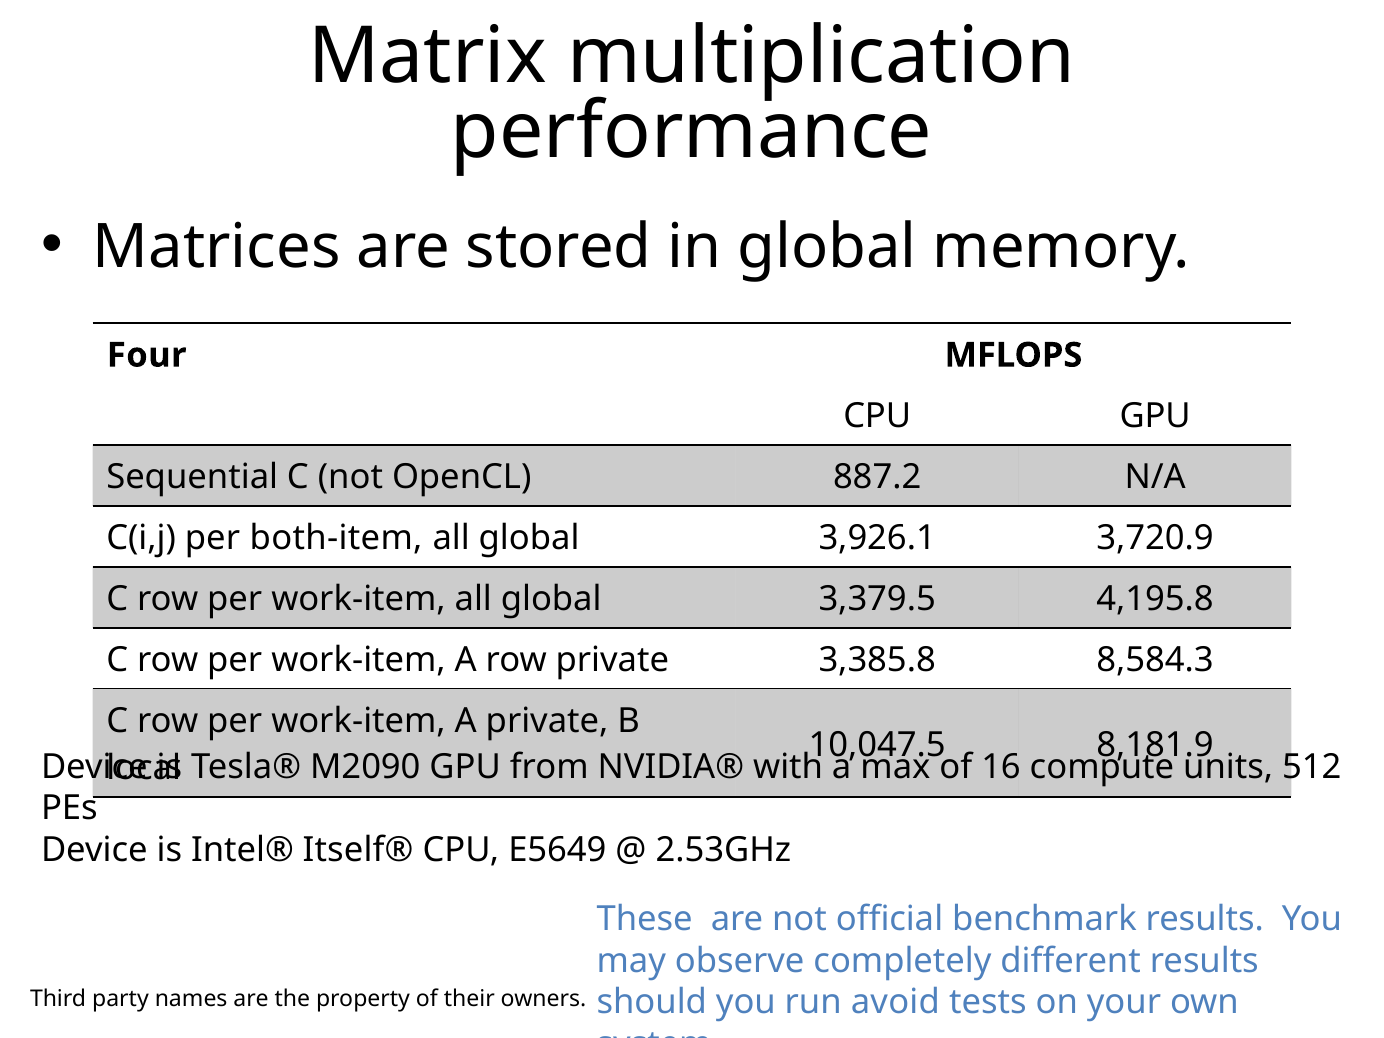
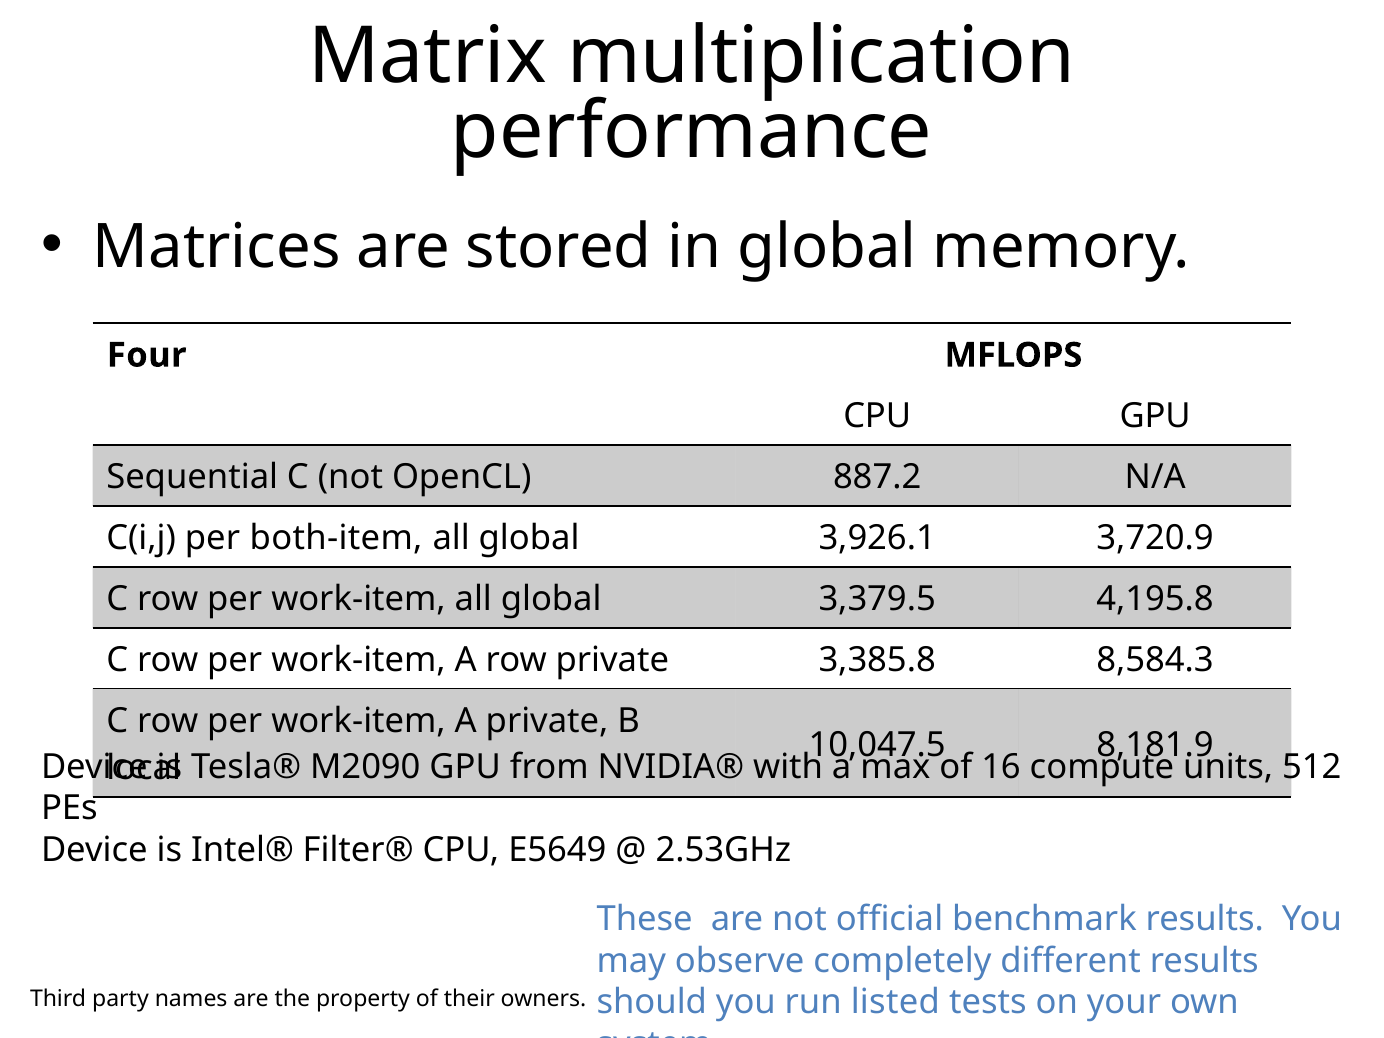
Itself®: Itself® -> Filter®
avoid: avoid -> listed
